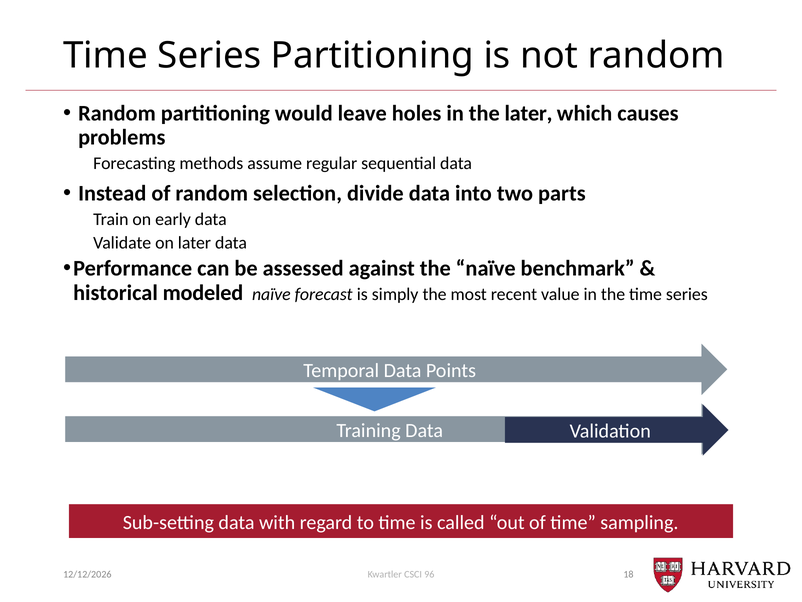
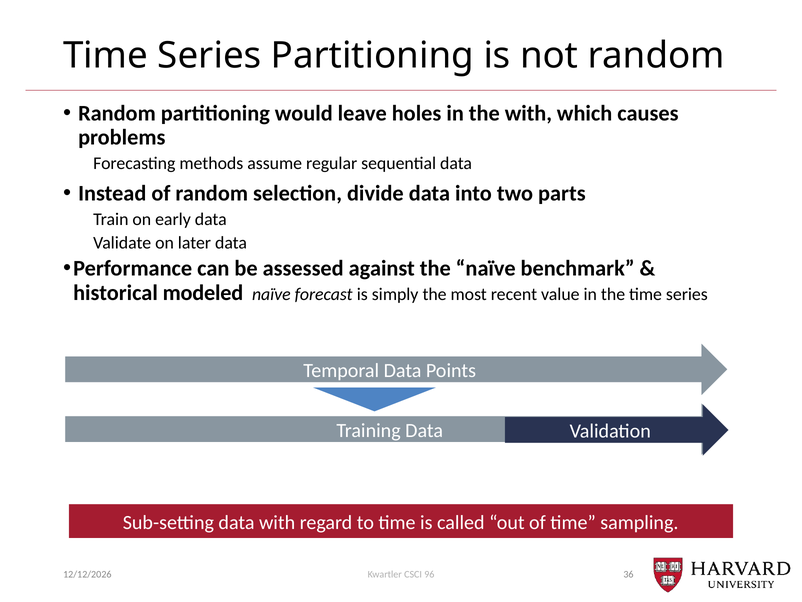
the later: later -> with
18: 18 -> 36
